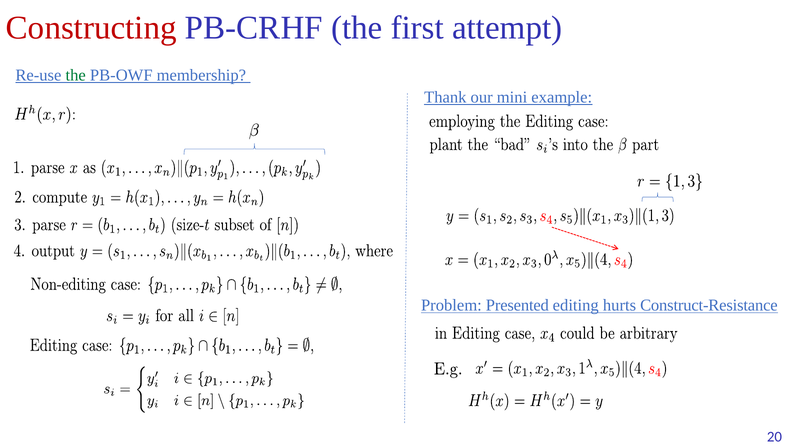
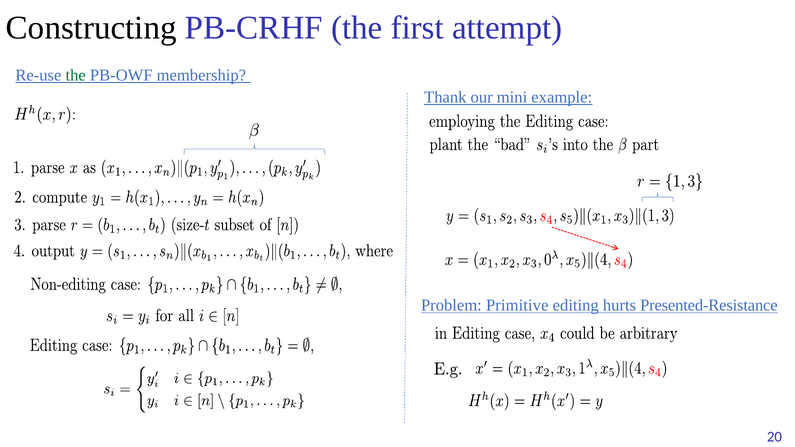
Constructing colour: red -> black
Presented: Presented -> Primitive
Construct-Resistance: Construct-Resistance -> Presented-Resistance
